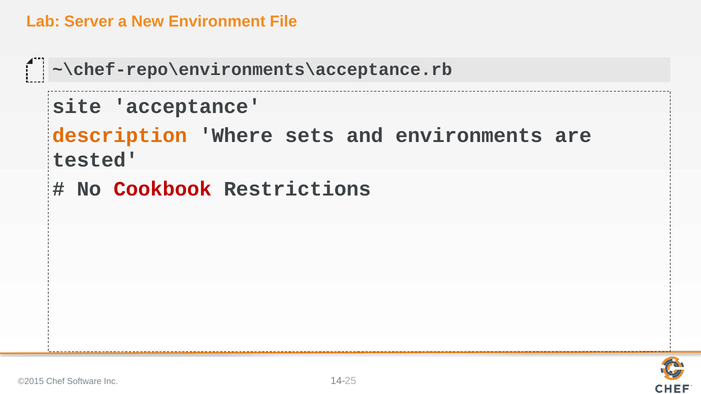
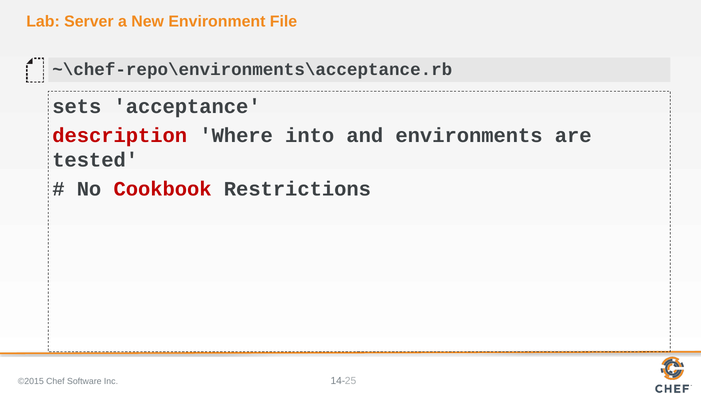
site: site -> sets
description colour: orange -> red
sets: sets -> into
